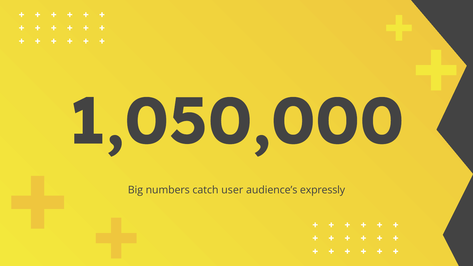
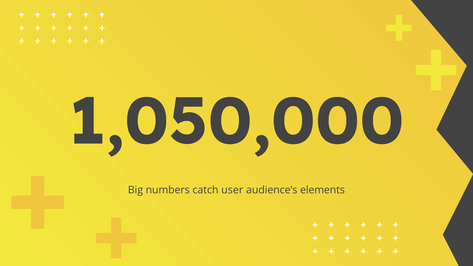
expressly: expressly -> elements
